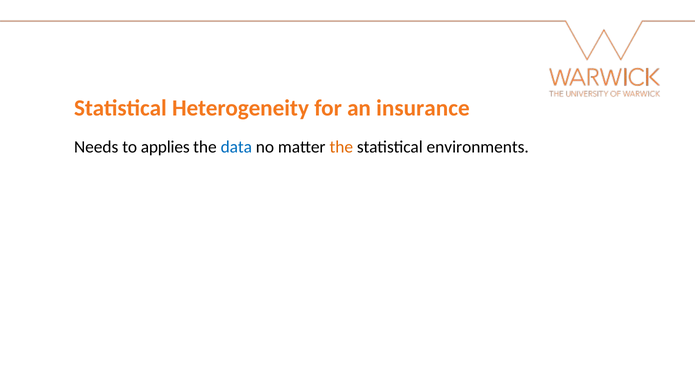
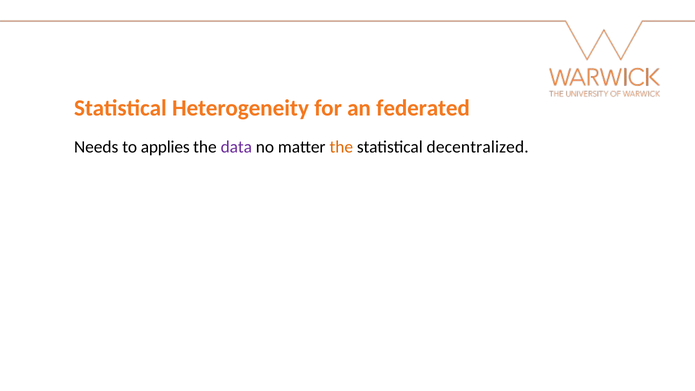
insurance: insurance -> federated
data colour: blue -> purple
environments: environments -> decentralized
